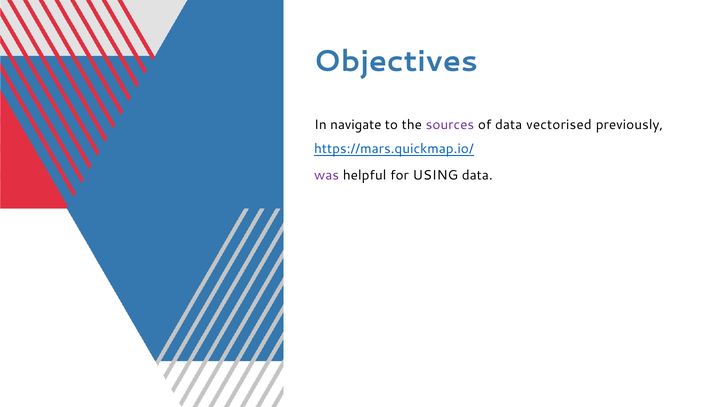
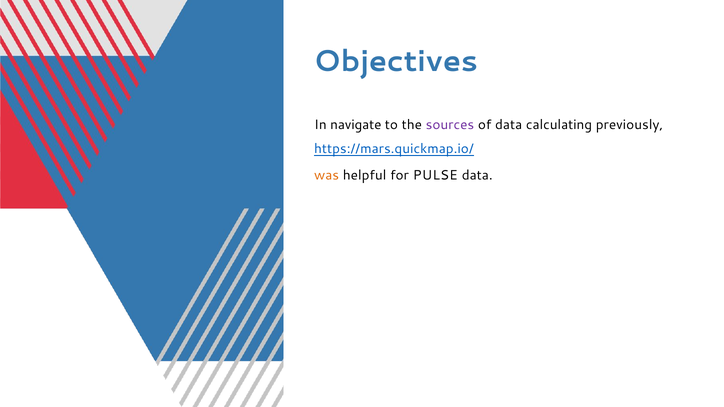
vectorised: vectorised -> calculating
was colour: purple -> orange
USING: USING -> PULSE
